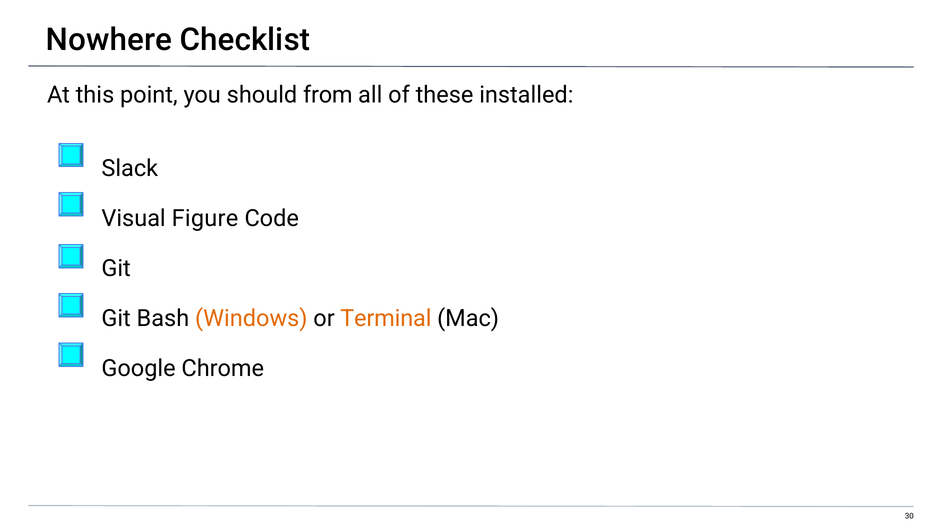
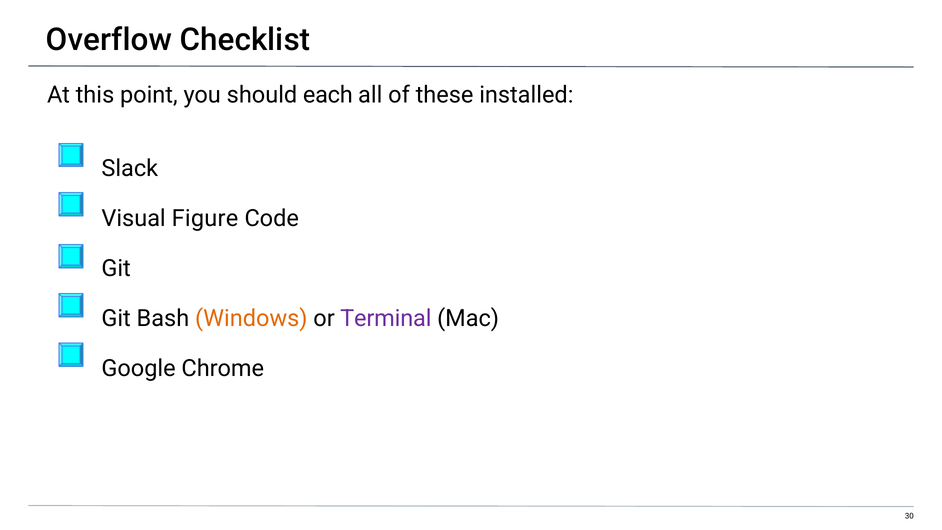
Nowhere: Nowhere -> Overflow
from: from -> each
Terminal colour: orange -> purple
